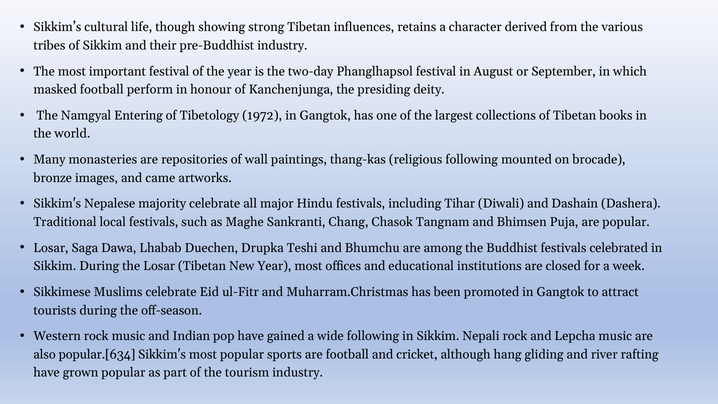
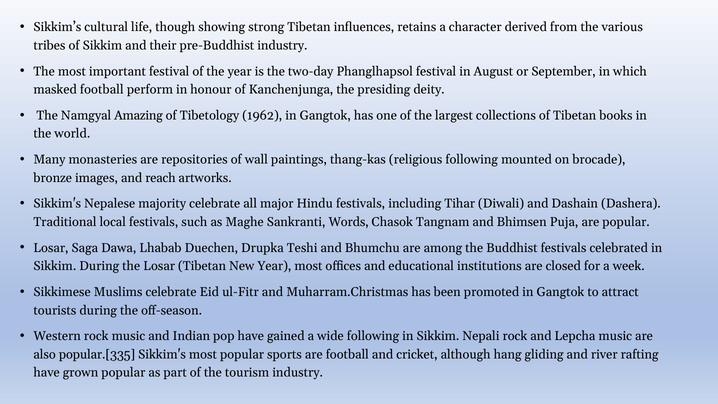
Entering: Entering -> Amazing
1972: 1972 -> 1962
came: came -> reach
Chang: Chang -> Words
popular.[634: popular.[634 -> popular.[335
